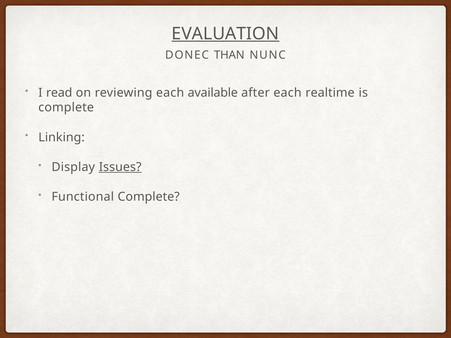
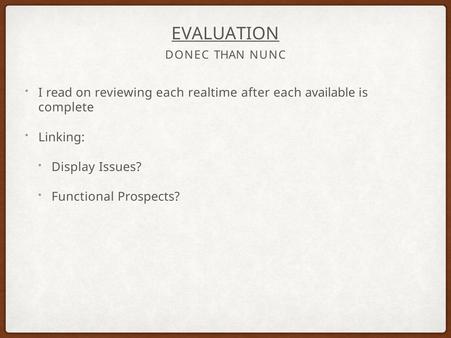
available: available -> realtime
realtime: realtime -> available
Issues underline: present -> none
Functional Complete: Complete -> Prospects
